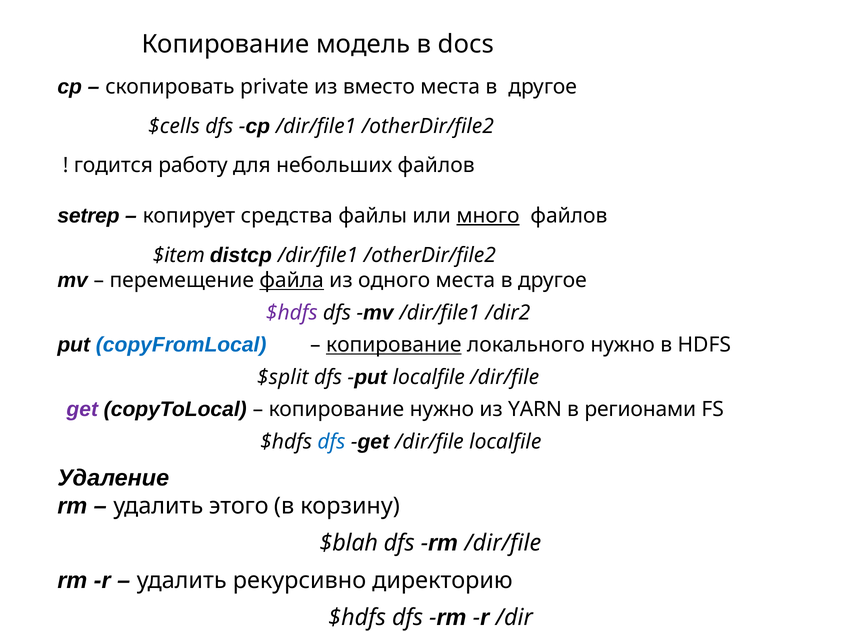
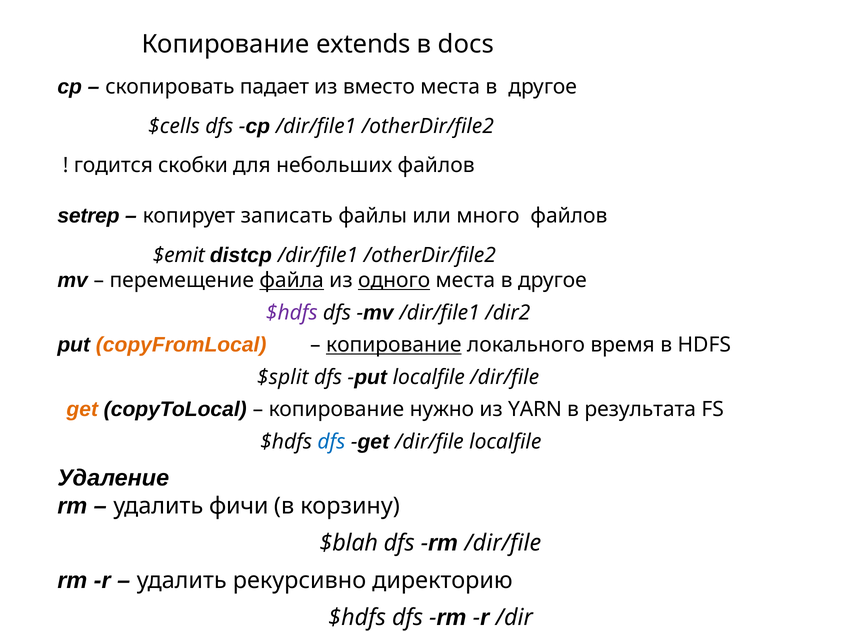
модель: модель -> extends
private: private -> падает
работу: работу -> скобки
средства: средства -> записать
много underline: present -> none
$item: $item -> $emit
одного underline: none -> present
copyFromLocal colour: blue -> orange
локального нужно: нужно -> время
get at (82, 410) colour: purple -> orange
регионами: регионами -> результата
этого: этого -> фичи
